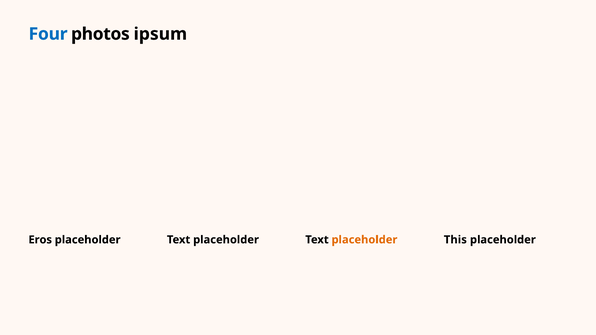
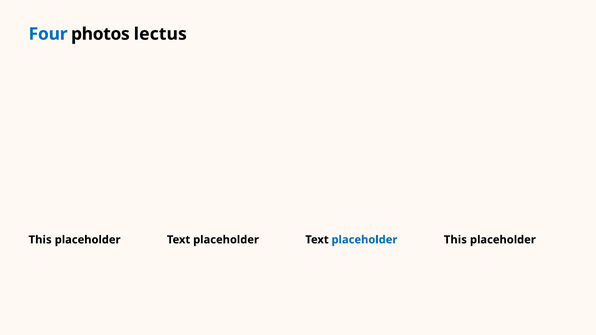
ipsum: ipsum -> lectus
Eros at (40, 240): Eros -> This
placeholder at (364, 240) colour: orange -> blue
